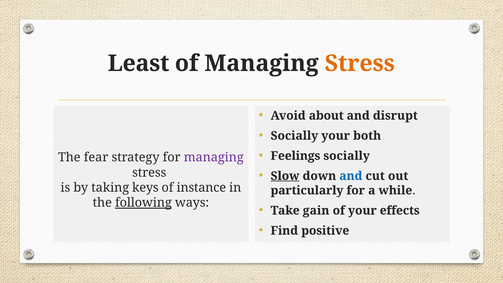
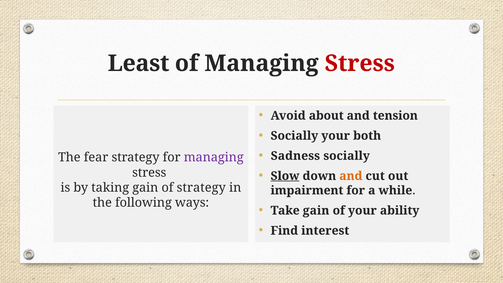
Stress at (360, 63) colour: orange -> red
disrupt: disrupt -> tension
Feelings: Feelings -> Sadness
and at (351, 176) colour: blue -> orange
taking keys: keys -> gain
of instance: instance -> strategy
particularly: particularly -> impairment
following underline: present -> none
effects: effects -> ability
positive: positive -> interest
